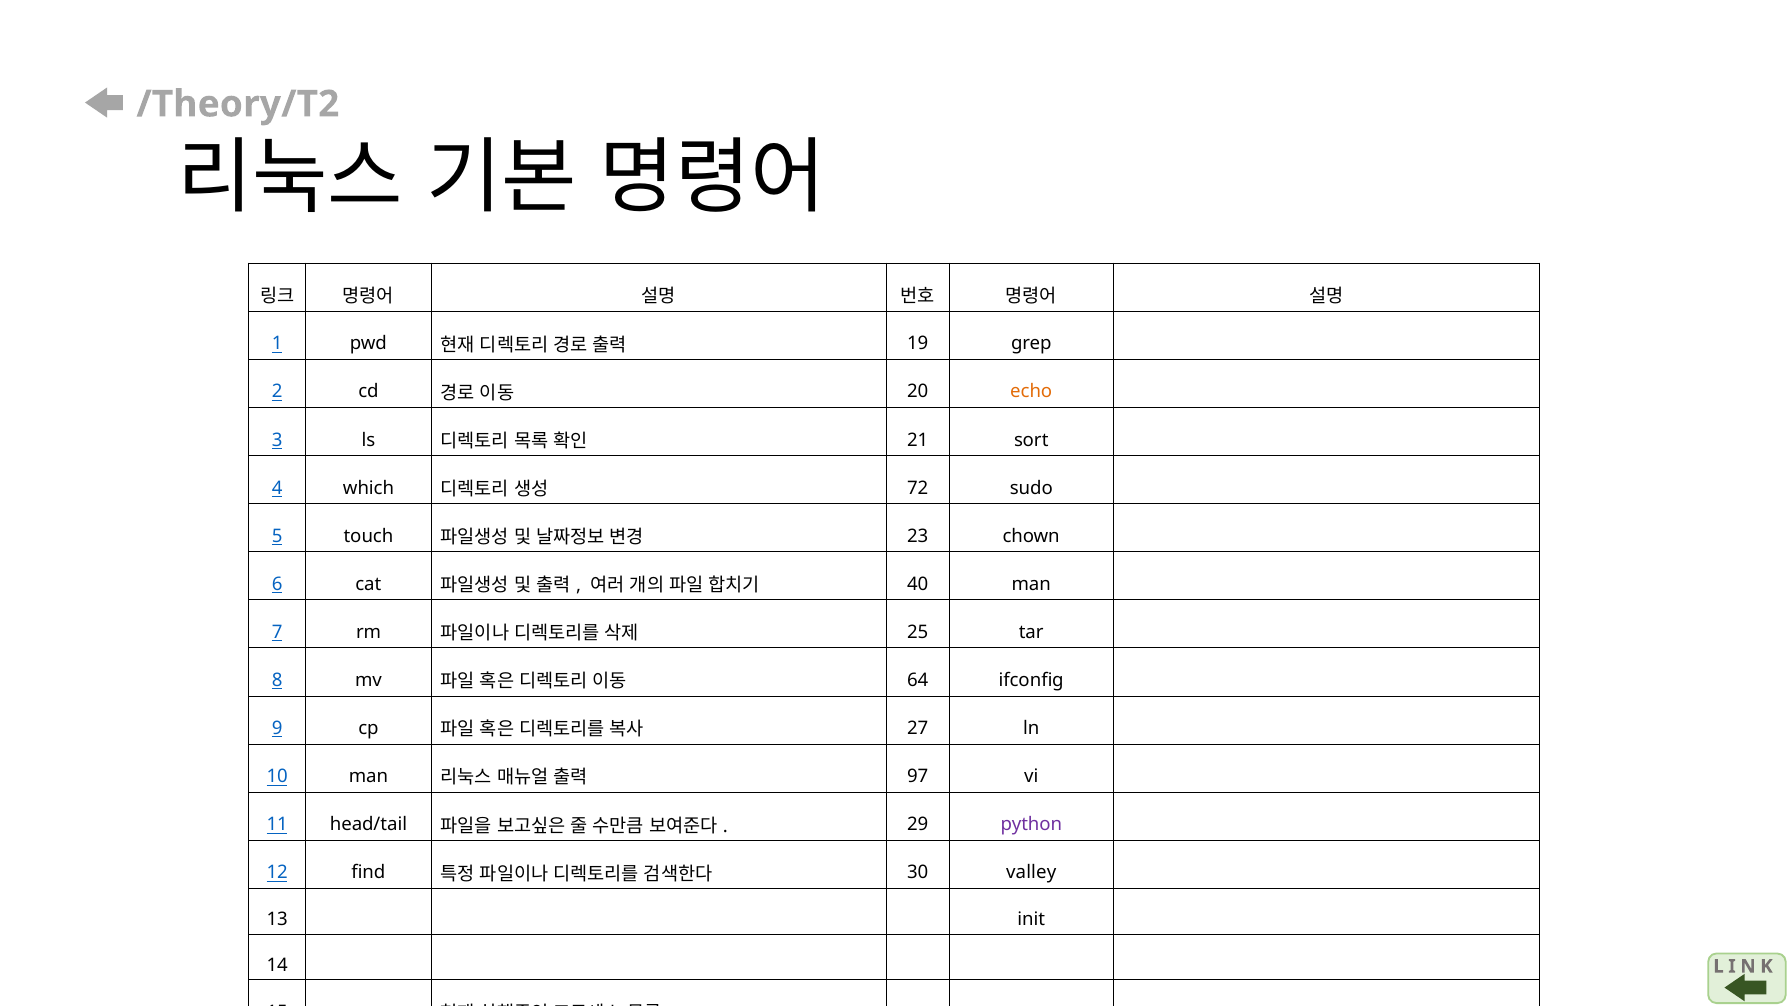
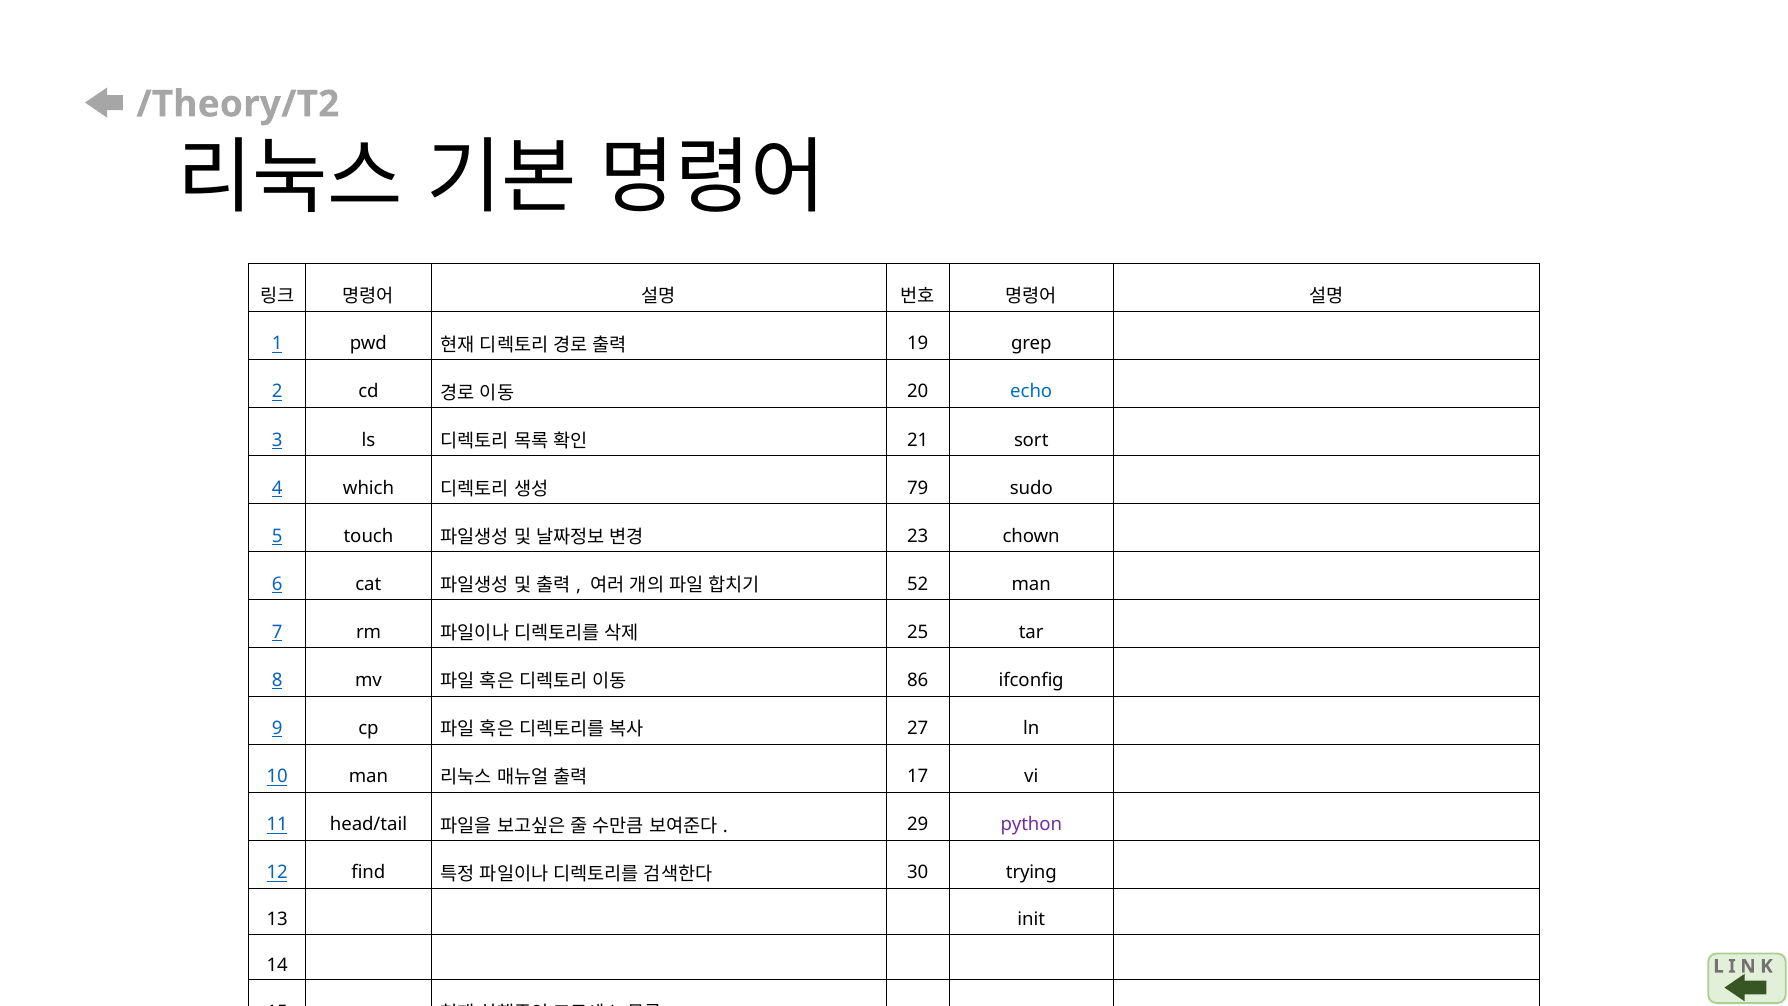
echo colour: orange -> blue
72: 72 -> 79
40: 40 -> 52
64: 64 -> 86
97 at (918, 776): 97 -> 17
valley: valley -> trying
